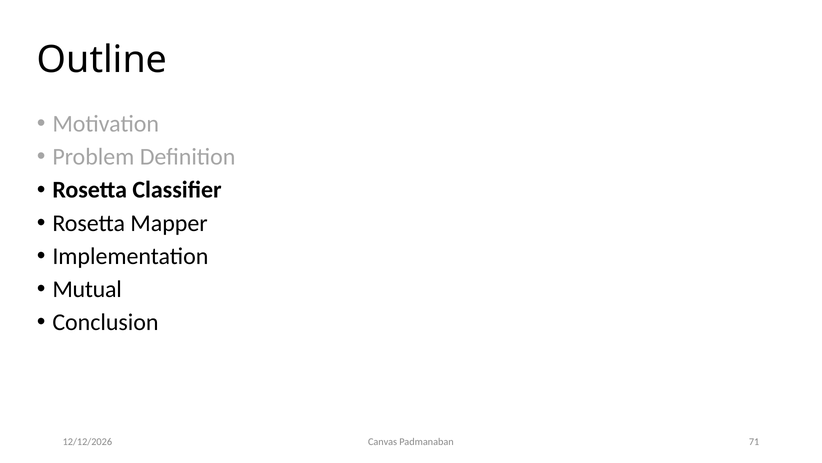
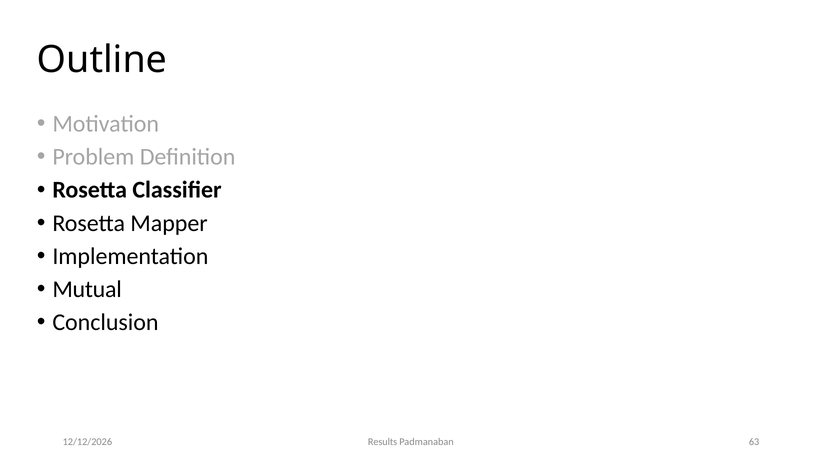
Canvas: Canvas -> Results
71: 71 -> 63
